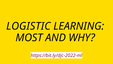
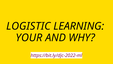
MOST: MOST -> YOUR
